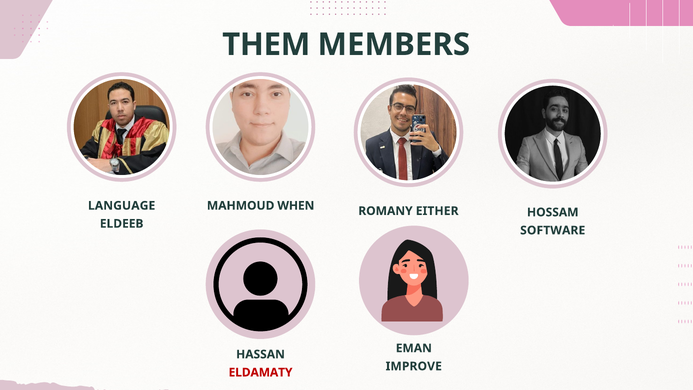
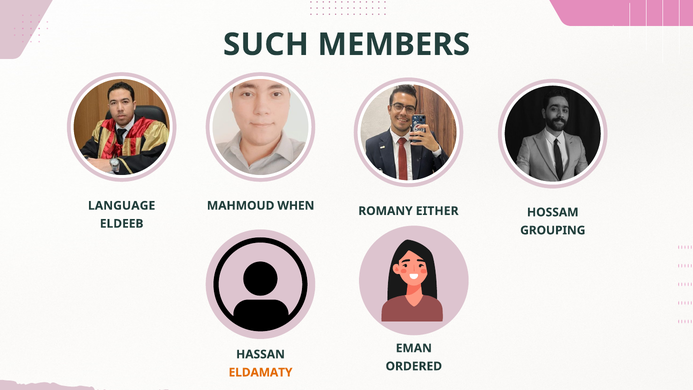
THEM: THEM -> SUCH
SOFTWARE: SOFTWARE -> GROUPING
IMPROVE: IMPROVE -> ORDERED
ELDAMATY colour: red -> orange
